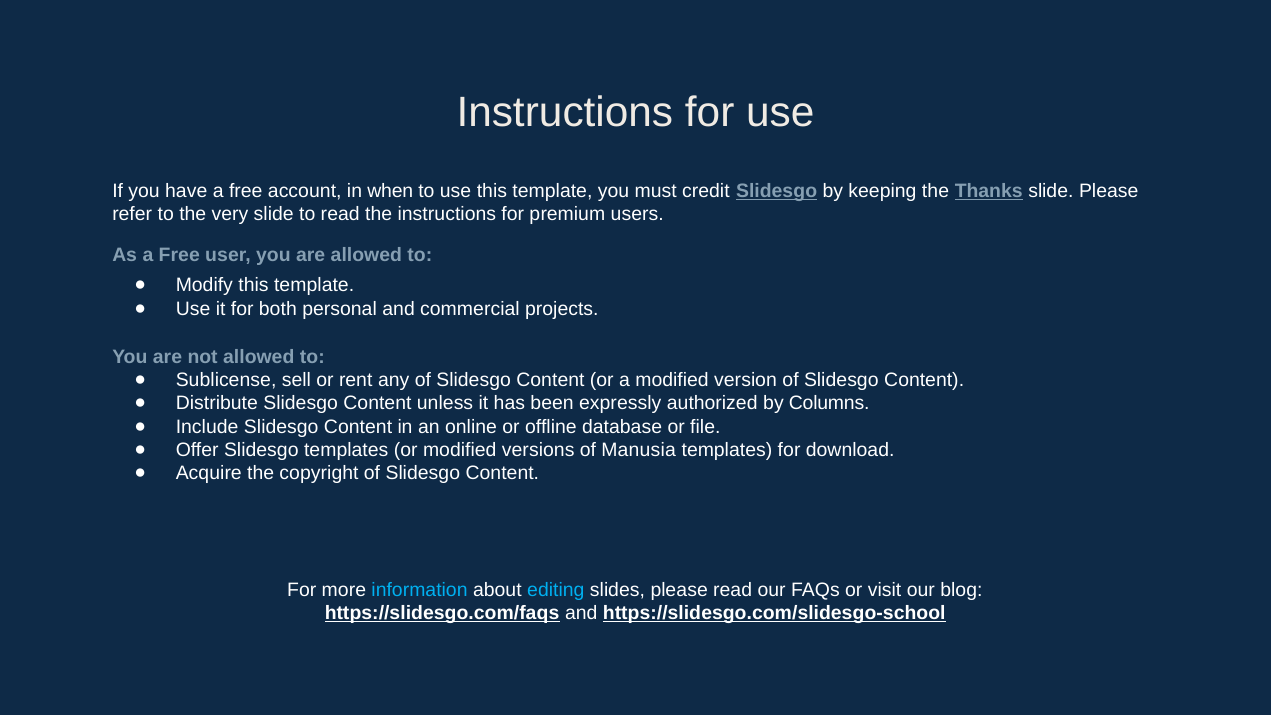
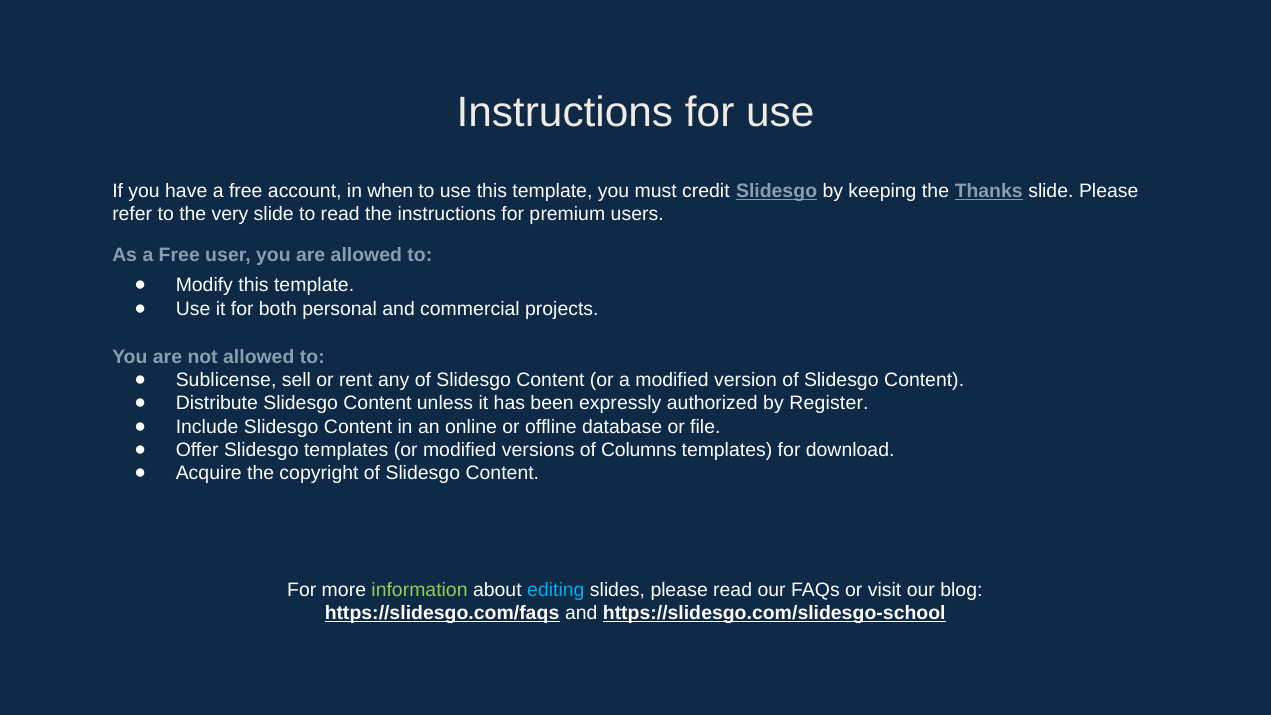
Columns: Columns -> Register
Manusia: Manusia -> Columns
information colour: light blue -> light green
